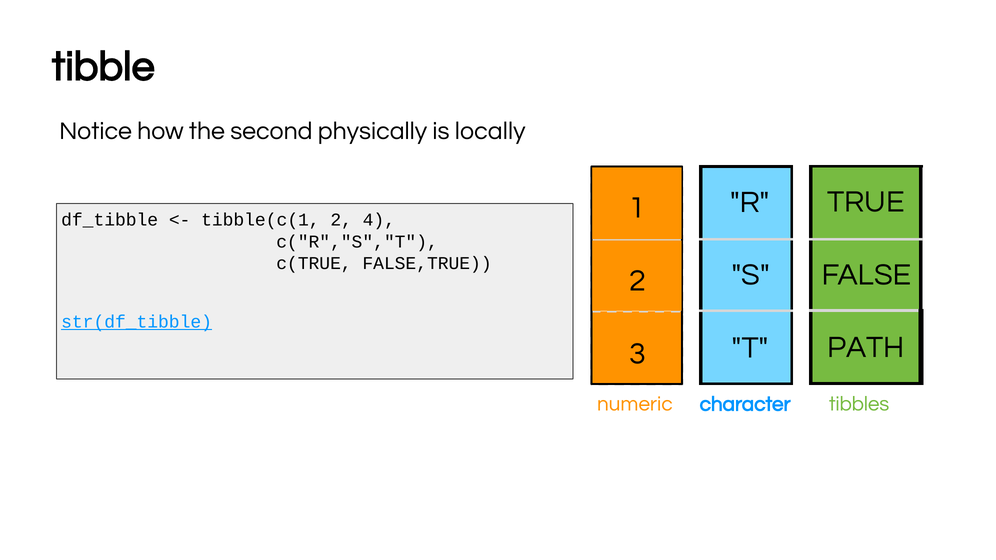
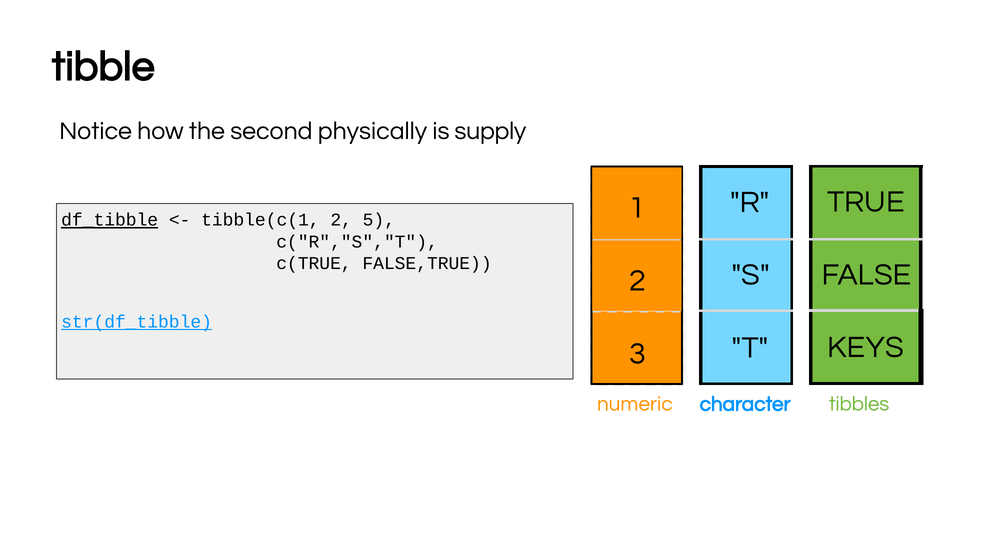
locally: locally -> supply
df_tibble underline: none -> present
4: 4 -> 5
PATH: PATH -> KEYS
